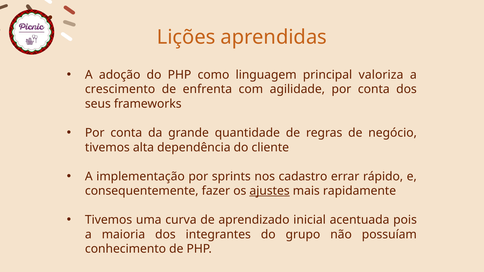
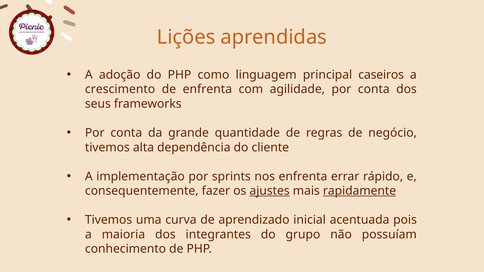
valoriza: valoriza -> caseiros
nos cadastro: cadastro -> enfrenta
rapidamente underline: none -> present
